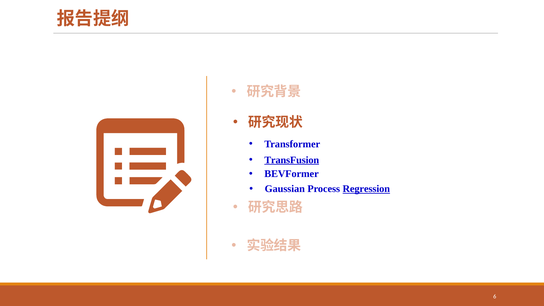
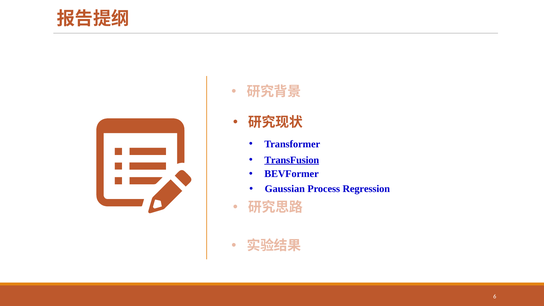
Regression underline: present -> none
